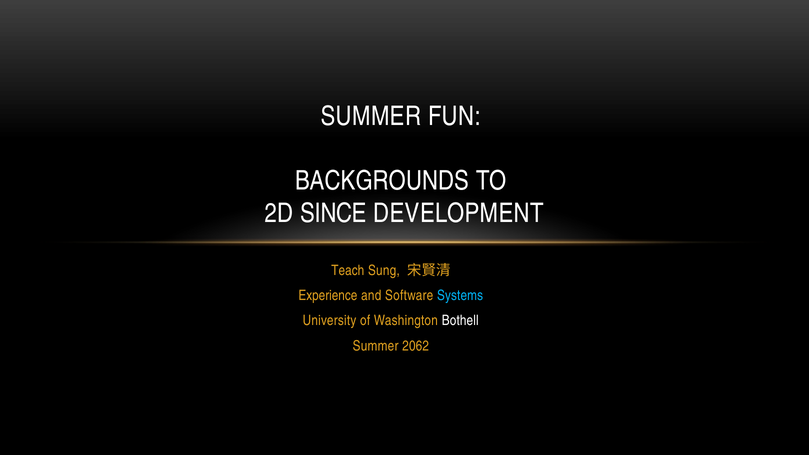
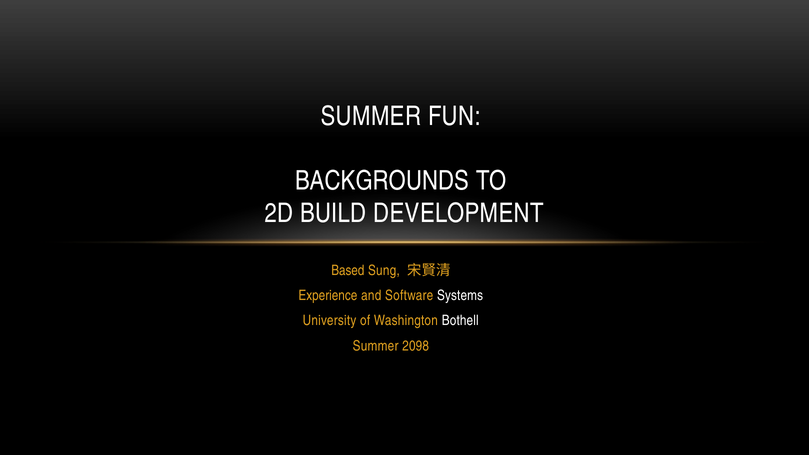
SINCE: SINCE -> BUILD
Teach: Teach -> Based
Systems colour: light blue -> white
2062: 2062 -> 2098
